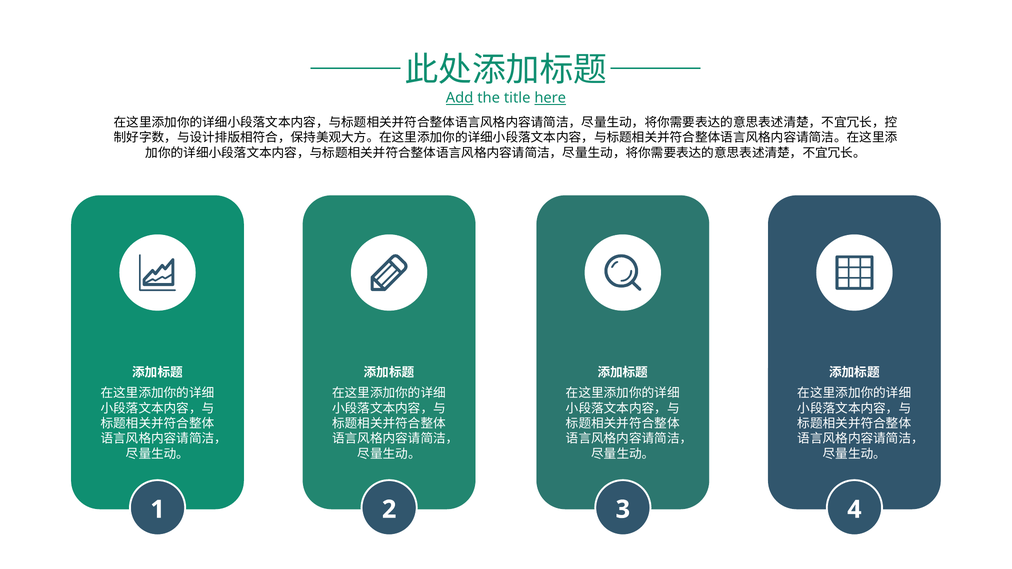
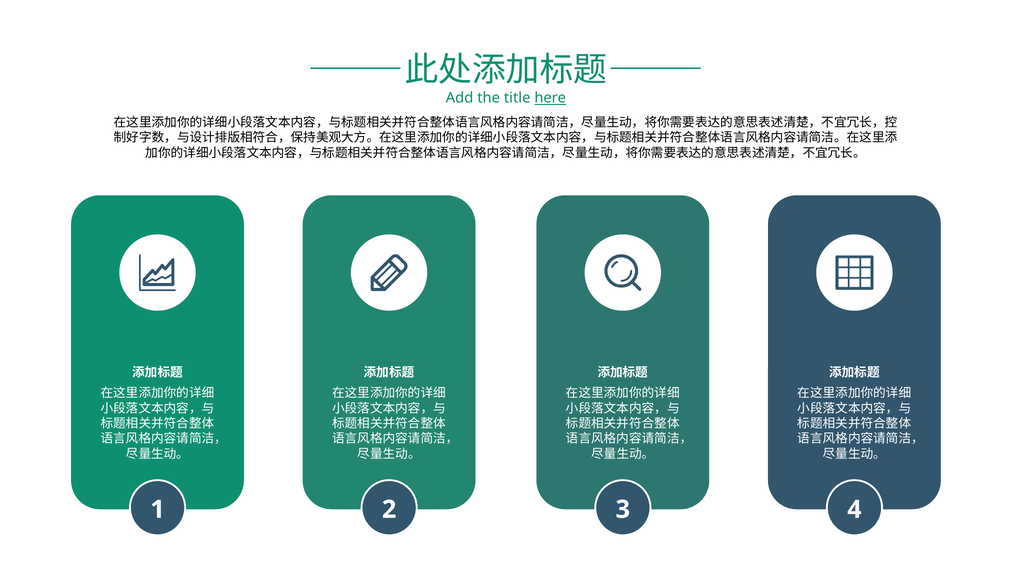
Add underline: present -> none
